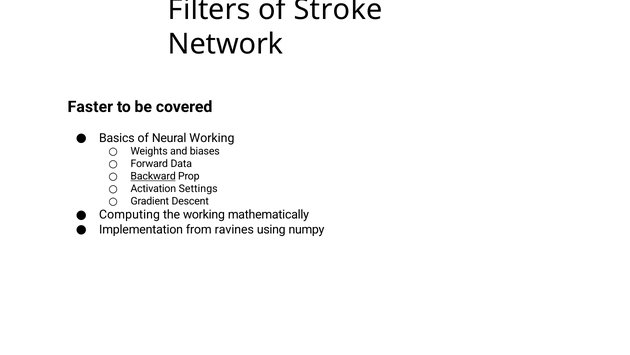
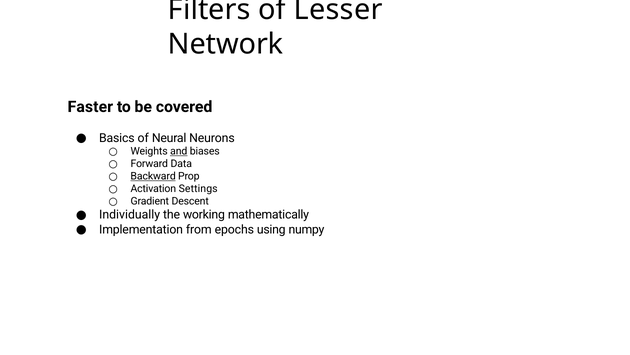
Stroke: Stroke -> Lesser
Neural Working: Working -> Neurons
and underline: none -> present
Computing: Computing -> Individually
ravines: ravines -> epochs
